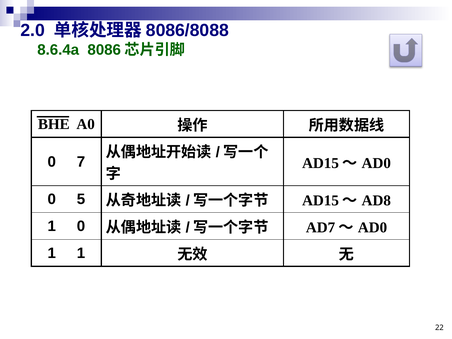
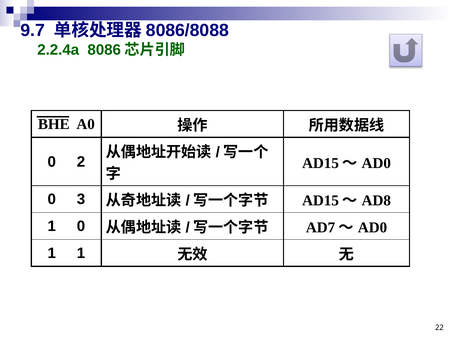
2.0: 2.0 -> 9.7
8.6.4a: 8.6.4a -> 2.2.4a
7: 7 -> 2
5: 5 -> 3
